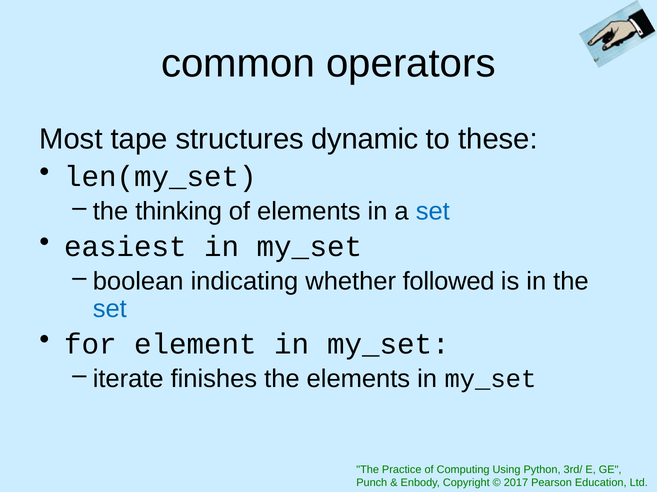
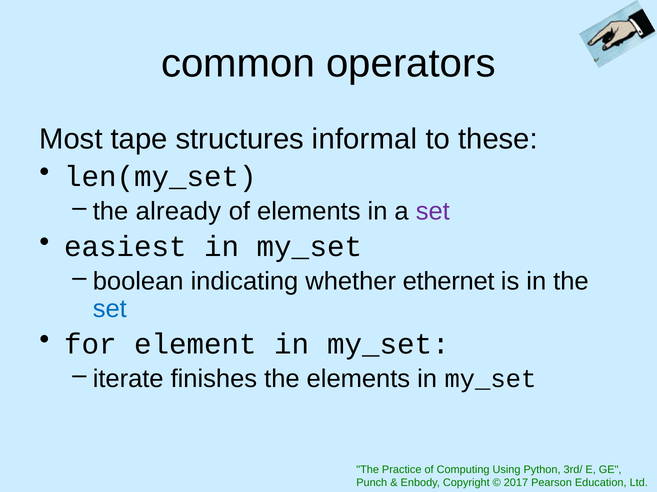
dynamic: dynamic -> informal
thinking: thinking -> already
set at (433, 211) colour: blue -> purple
followed: followed -> ethernet
